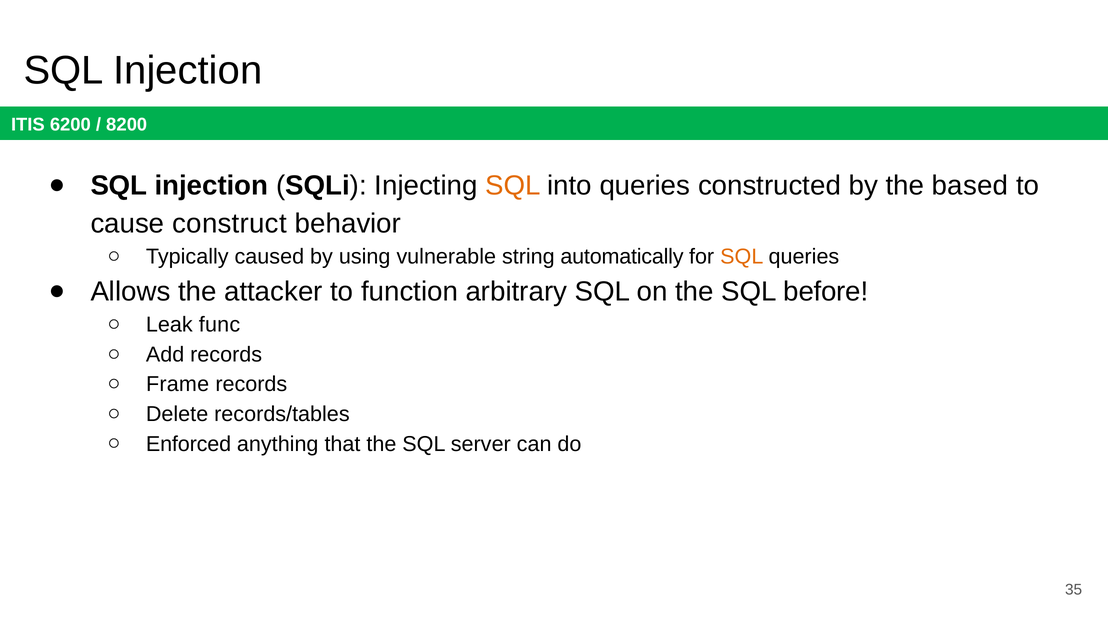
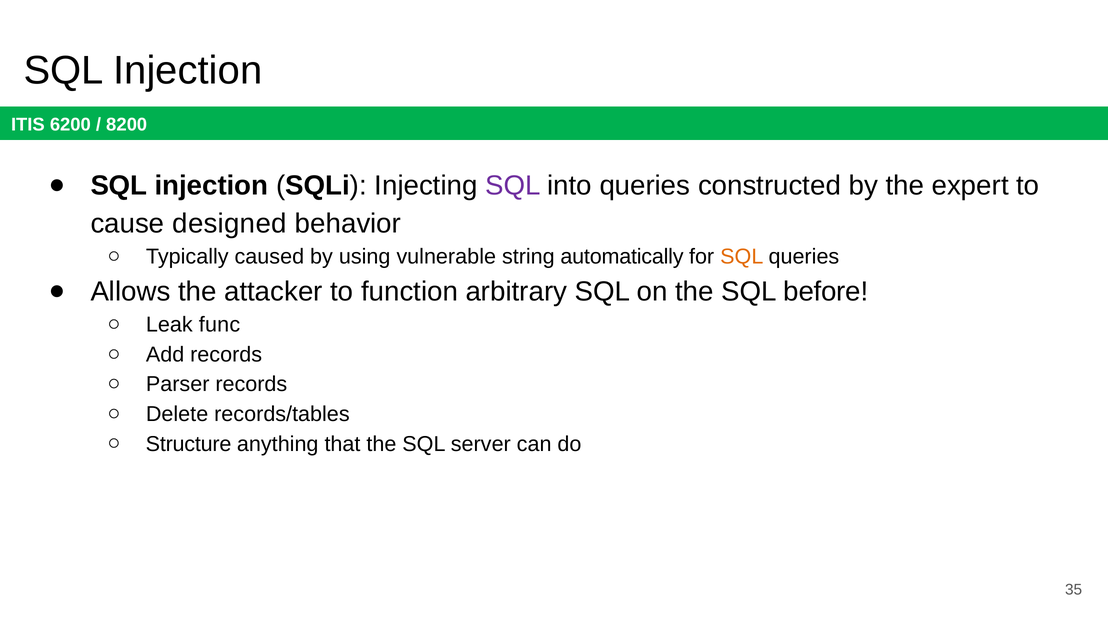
SQL at (513, 186) colour: orange -> purple
based: based -> expert
construct: construct -> designed
Frame: Frame -> Parser
Enforced: Enforced -> Structure
